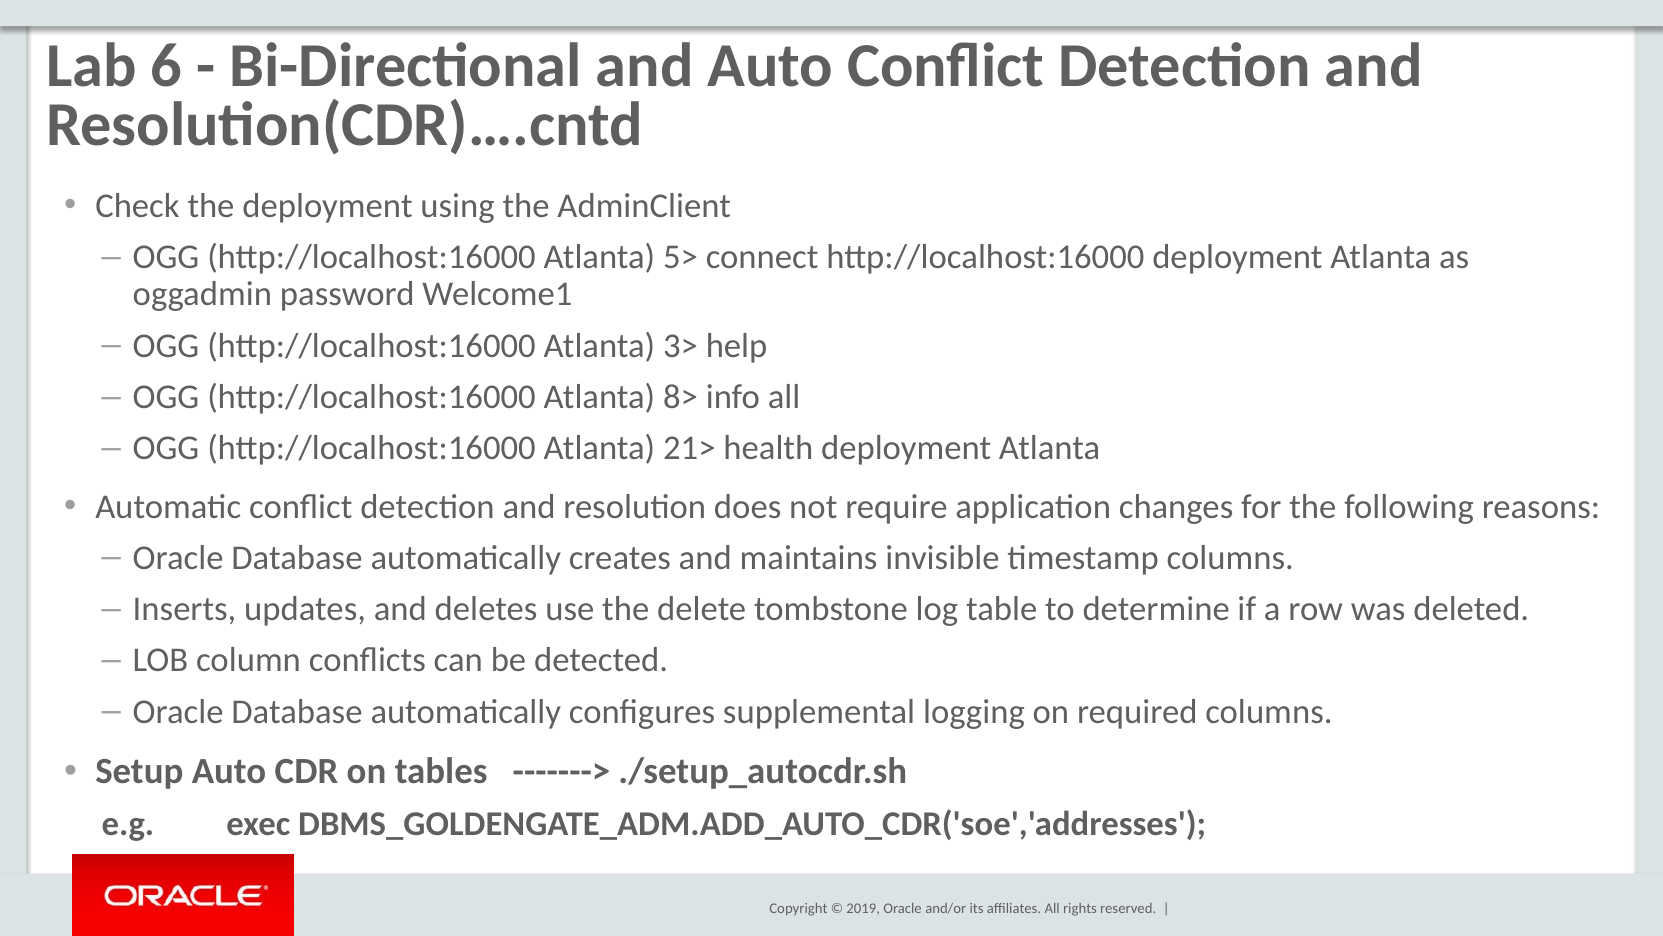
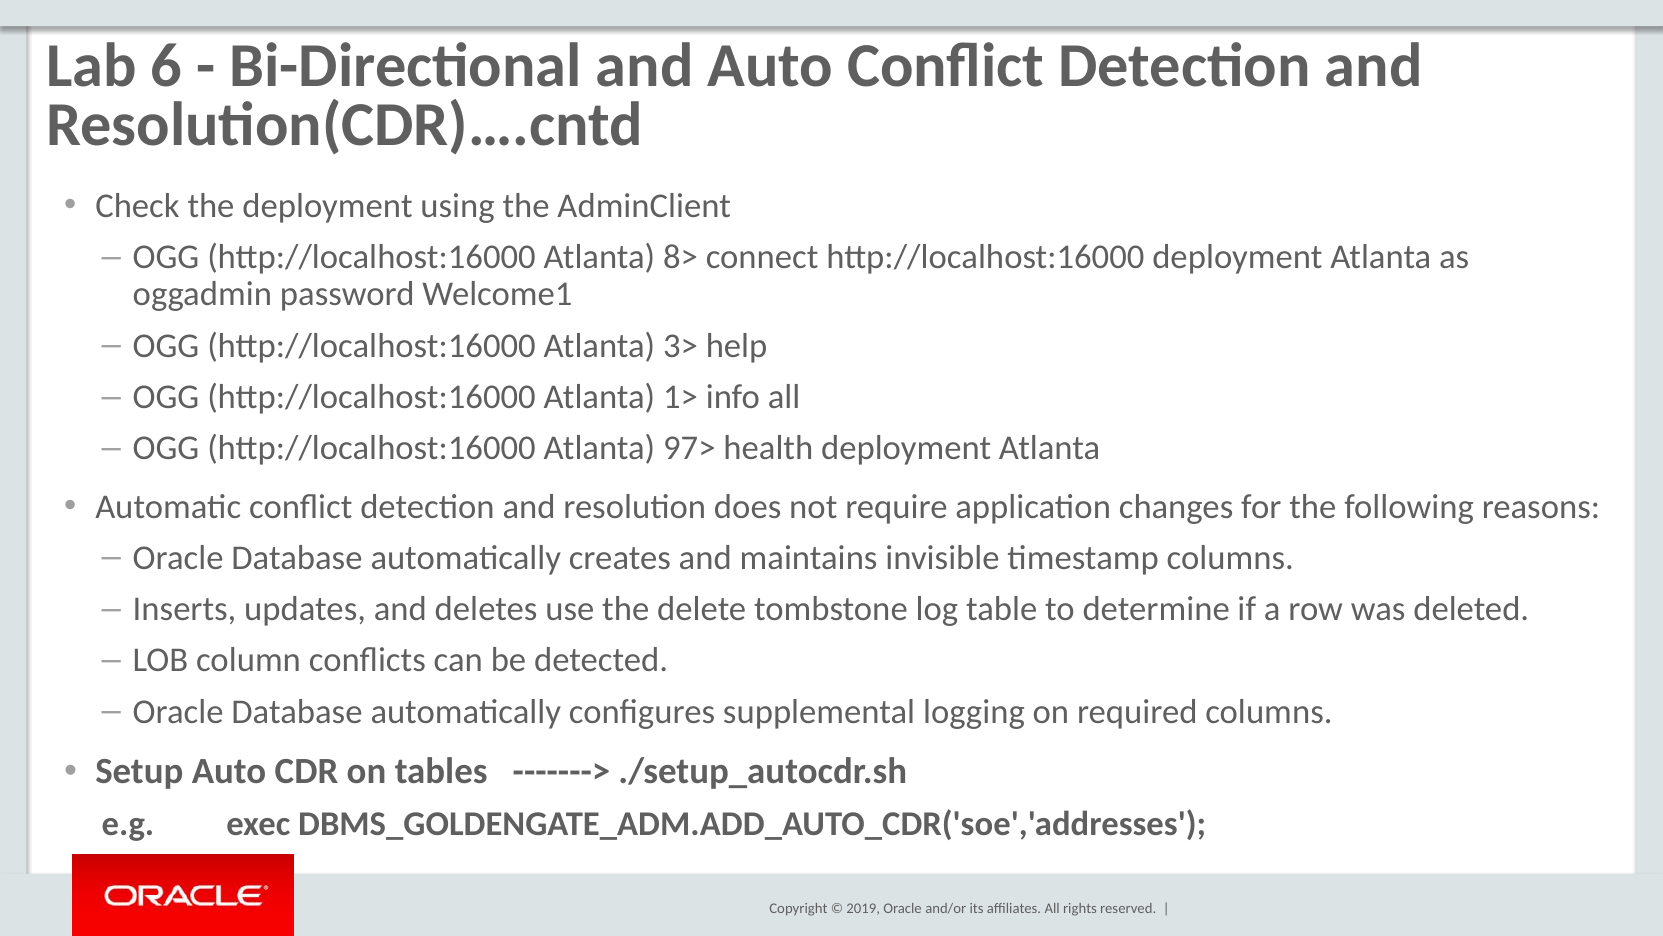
5>: 5> -> 8>
8>: 8> -> 1>
21>: 21> -> 97>
